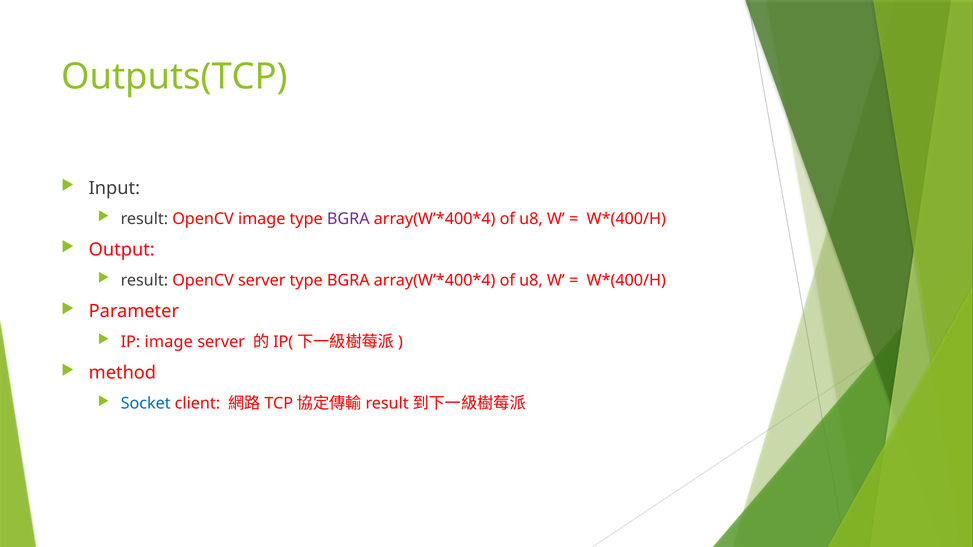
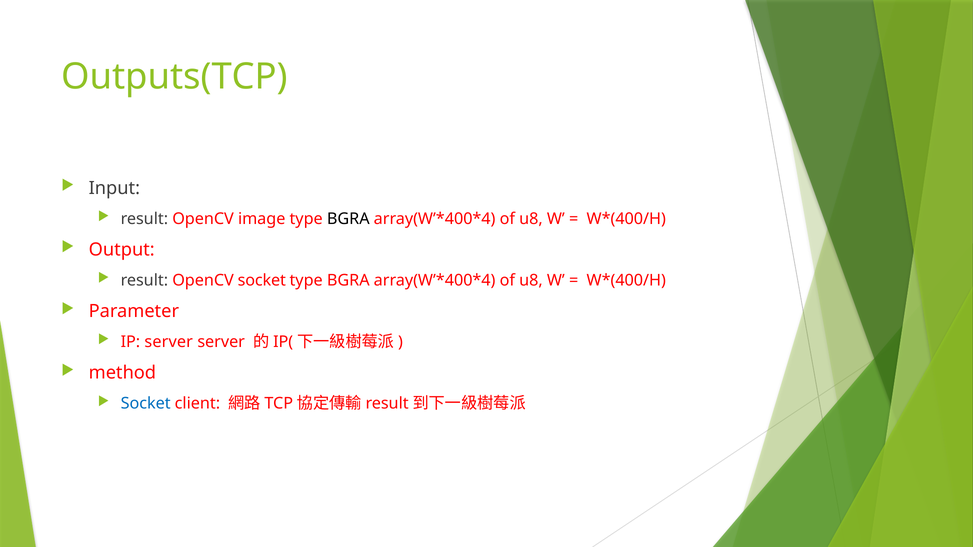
BGRA at (348, 219) colour: purple -> black
OpenCV server: server -> socket
IP image: image -> server
